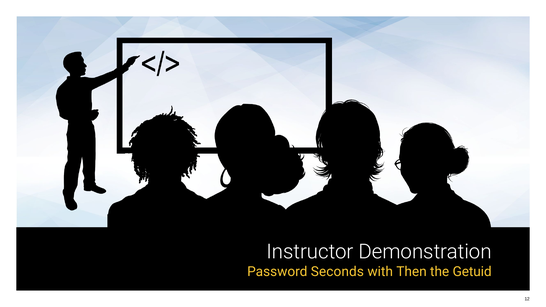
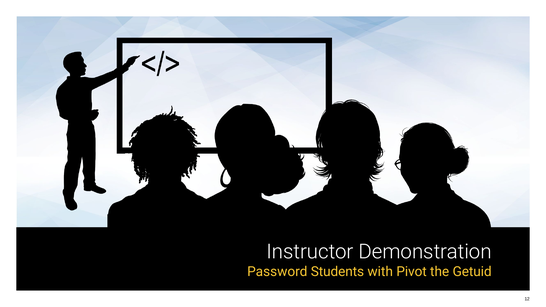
Seconds: Seconds -> Students
Then: Then -> Pivot
